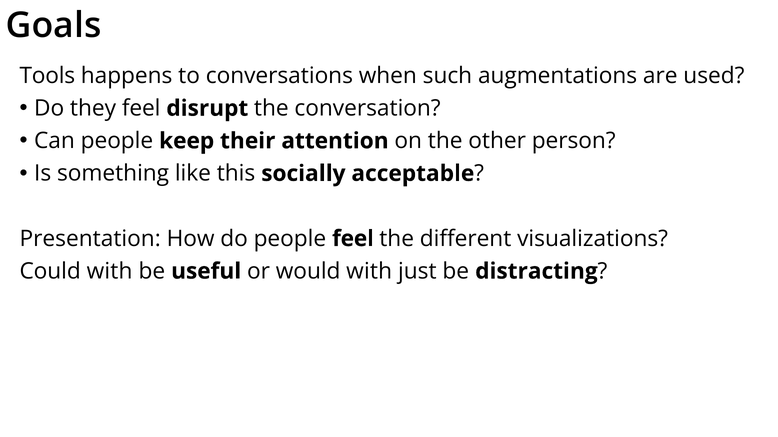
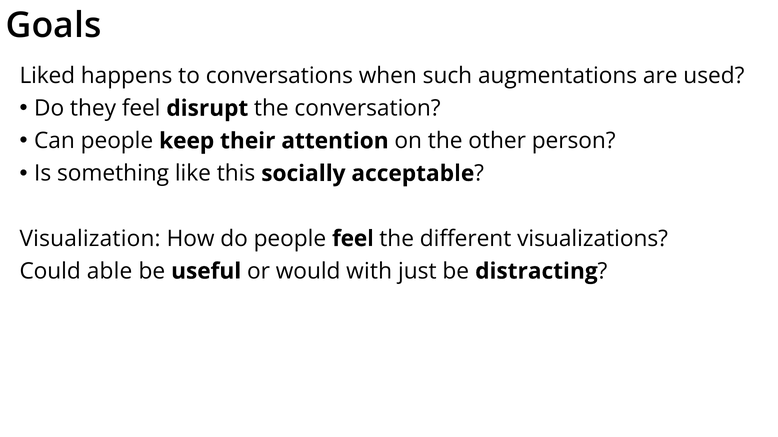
Tools: Tools -> Liked
Presentation: Presentation -> Visualization
Could with: with -> able
